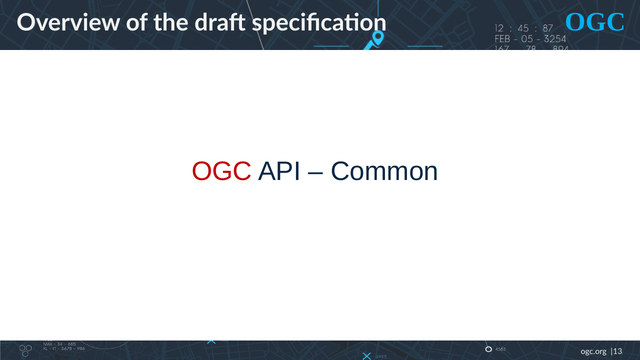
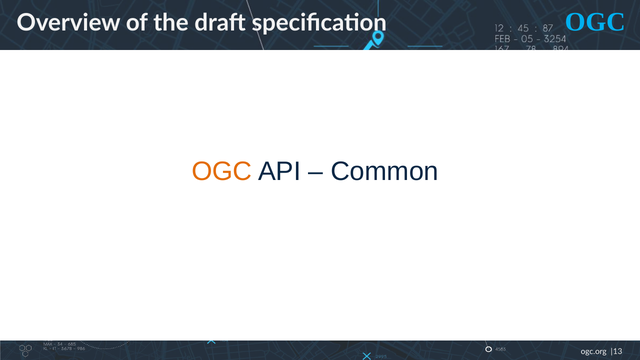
OGC at (222, 172) colour: red -> orange
